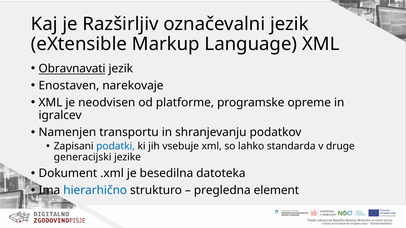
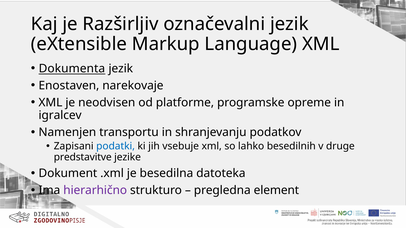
Obravnavati: Obravnavati -> Dokumenta
standarda: standarda -> besedilnih
generacijski: generacijski -> predstavitve
hierarhično colour: blue -> purple
